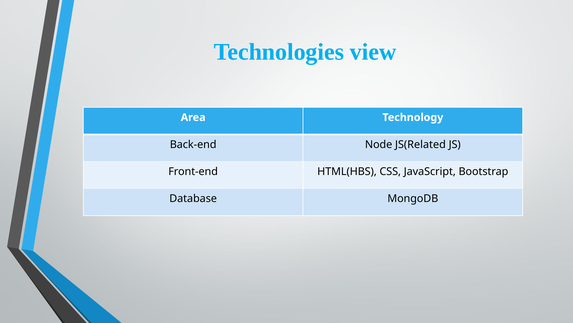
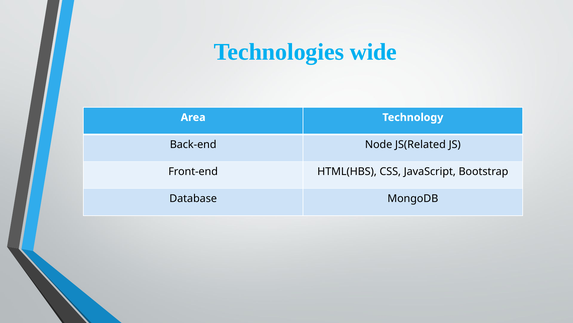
view: view -> wide
